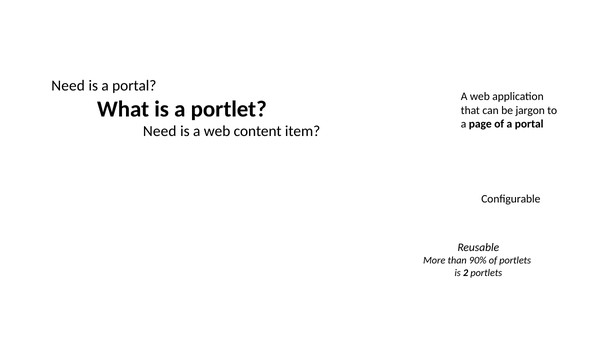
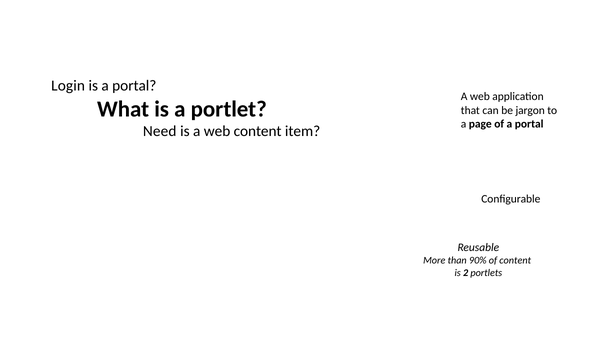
Need at (68, 85): Need -> Login
of portlets: portlets -> content
